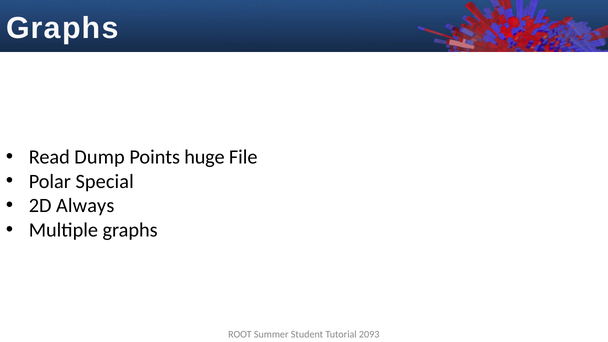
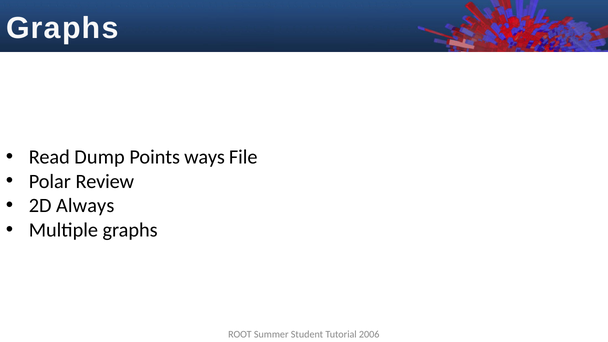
huge: huge -> ways
Special: Special -> Review
2093: 2093 -> 2006
